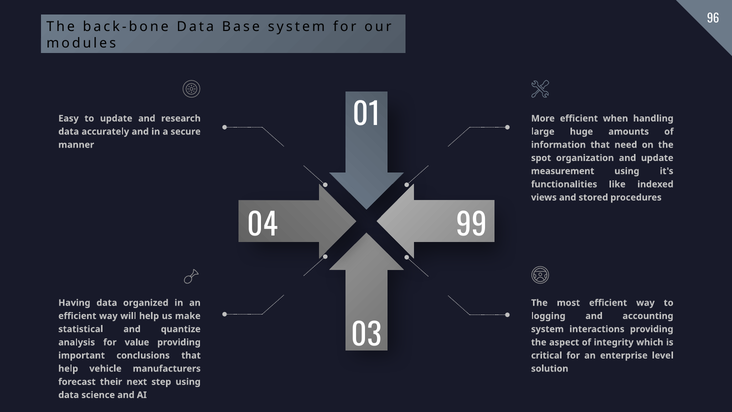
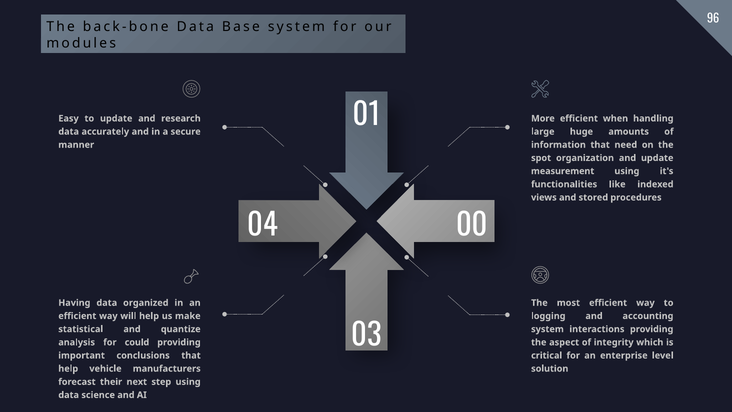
99: 99 -> 00
value: value -> could
